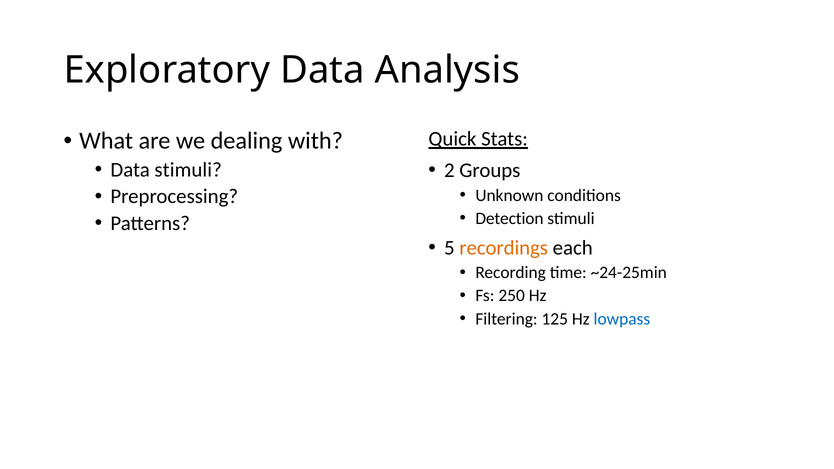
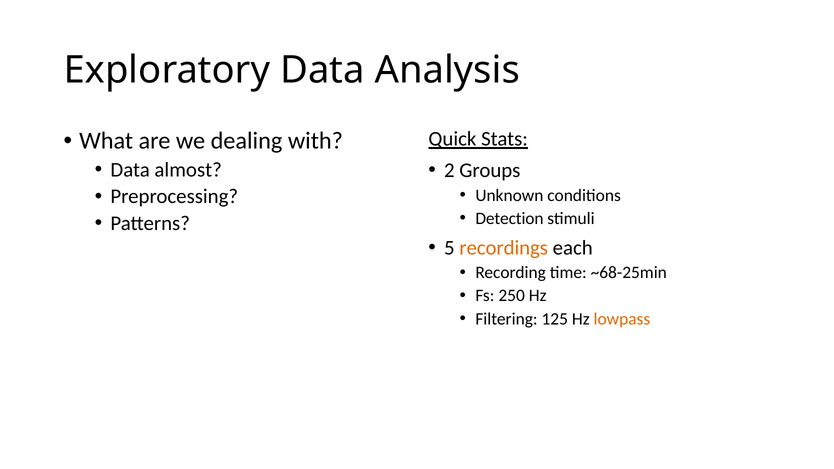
Data stimuli: stimuli -> almost
~24-25min: ~24-25min -> ~68-25min
lowpass colour: blue -> orange
